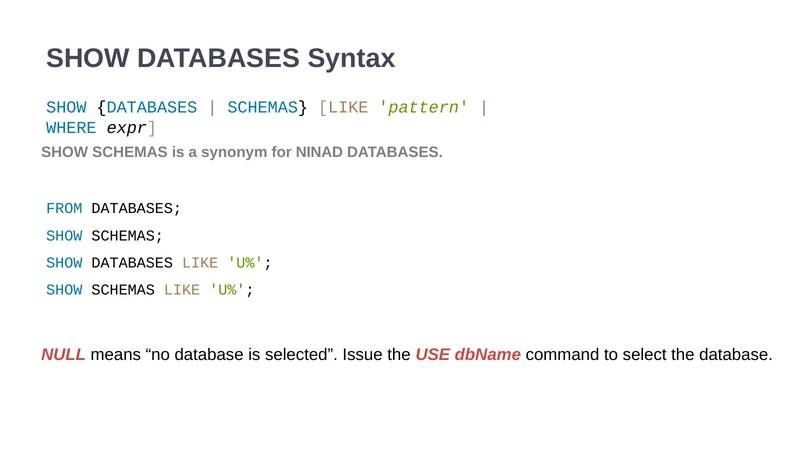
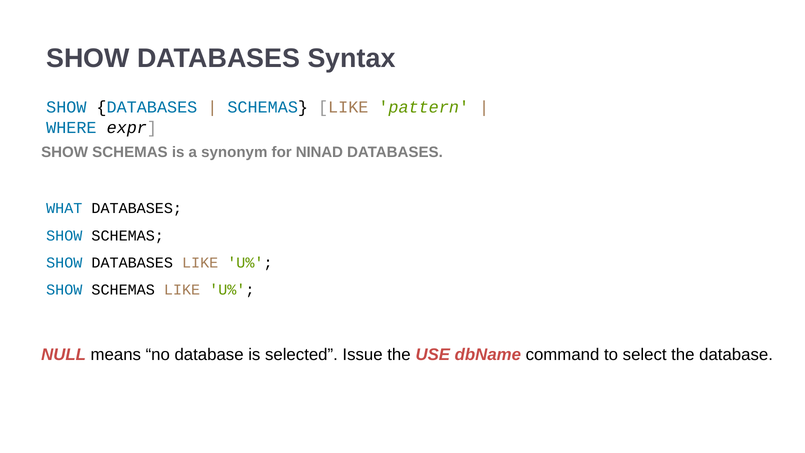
FROM: FROM -> WHAT
